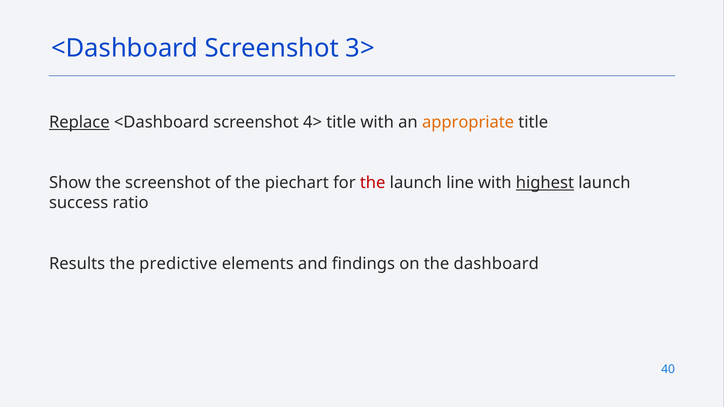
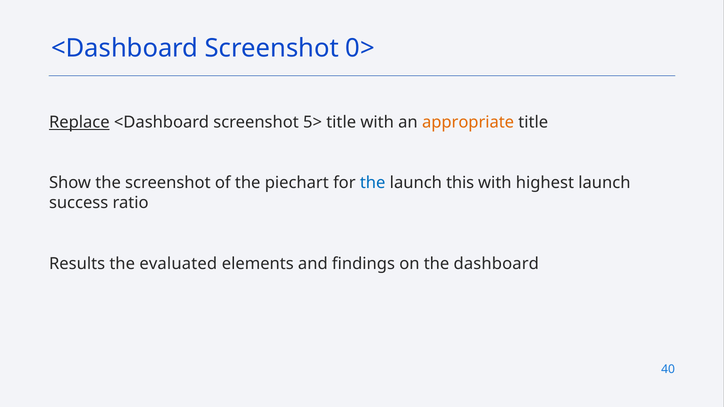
3>: 3> -> 0>
4>: 4> -> 5>
the at (373, 183) colour: red -> blue
line: line -> this
highest underline: present -> none
predictive: predictive -> evaluated
